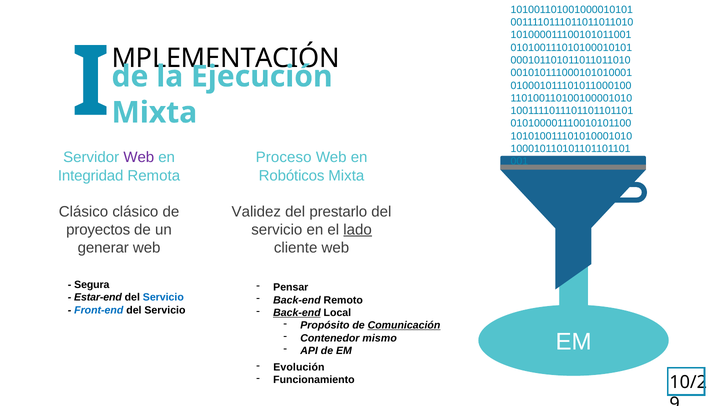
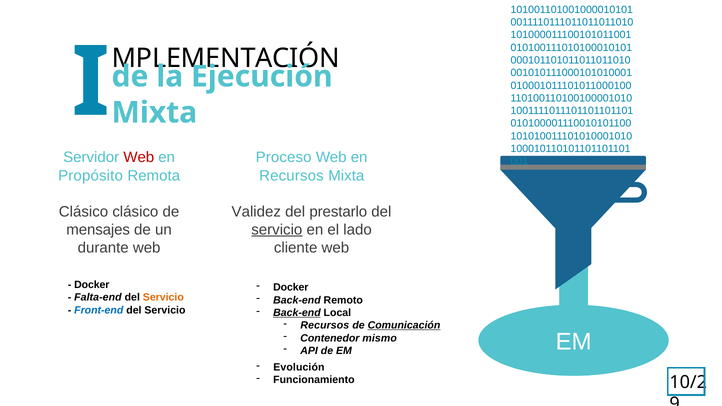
Web at (139, 158) colour: purple -> red
Integridad: Integridad -> Propósito
Robóticos at (292, 176): Robóticos -> Recursos
proyectos: proyectos -> mensajes
servicio at (277, 230) underline: none -> present
lado underline: present -> none
generar: generar -> durante
Segura at (92, 285): Segura -> Docker
Pensar at (291, 288): Pensar -> Docker
Estar-end: Estar-end -> Falta-end
Servicio at (163, 297) colour: blue -> orange
Propósito at (325, 325): Propósito -> Recursos
